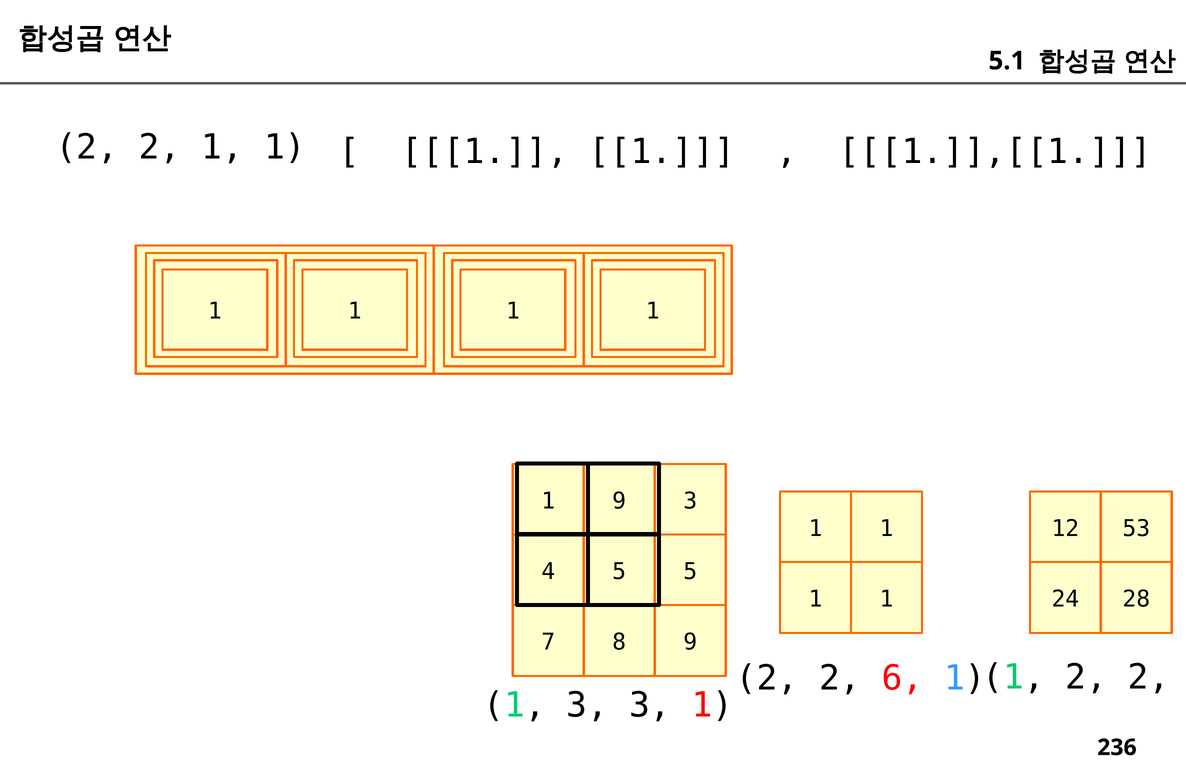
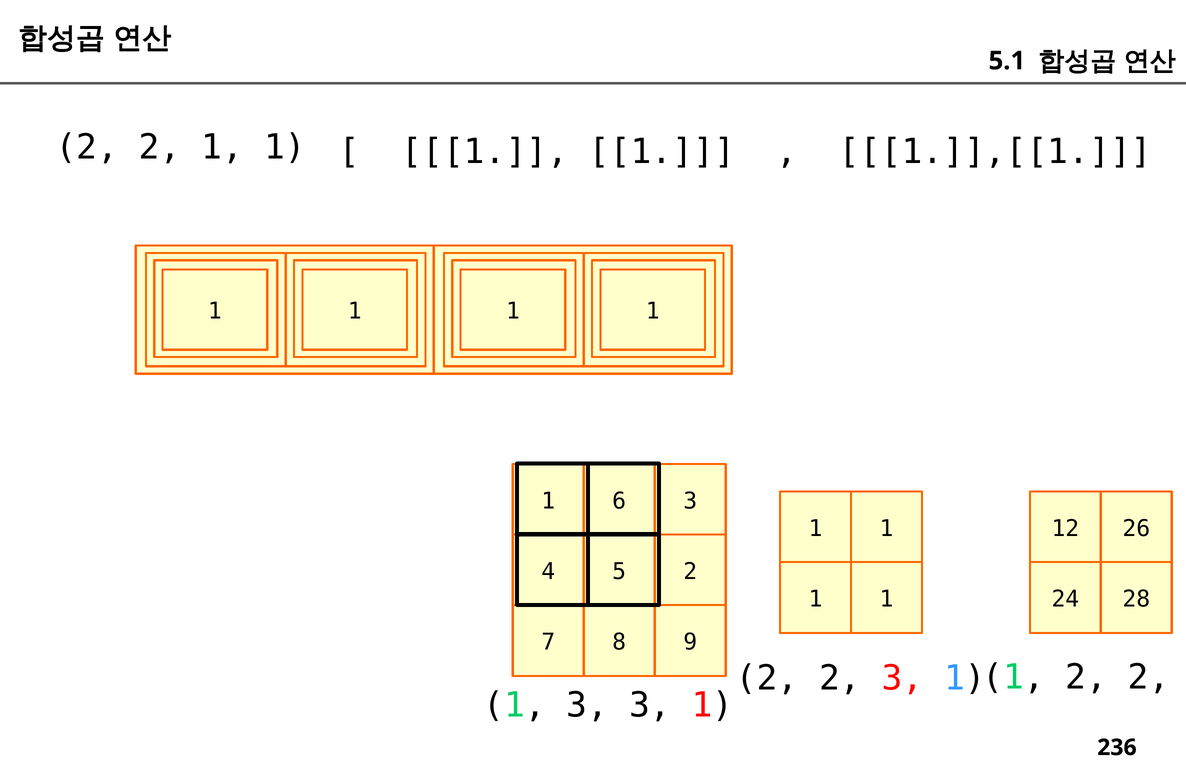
1 9: 9 -> 6
53: 53 -> 26
5 5: 5 -> 2
2 6: 6 -> 3
